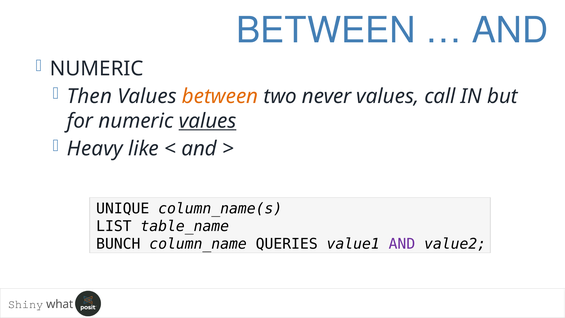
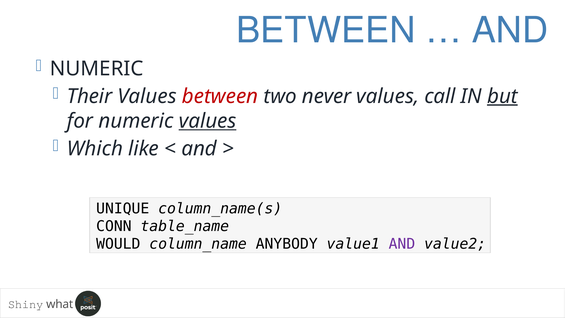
Then: Then -> Their
between at (220, 96) colour: orange -> red
but underline: none -> present
Heavy: Heavy -> Which
LIST: LIST -> CONN
BUNCH: BUNCH -> WOULD
QUERIES: QUERIES -> ANYBODY
